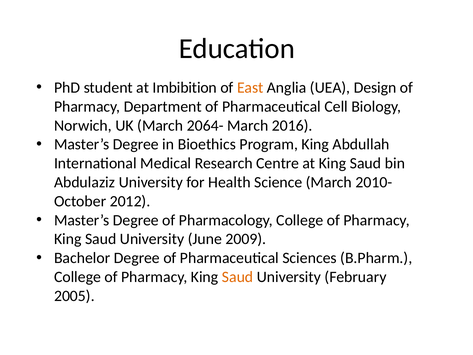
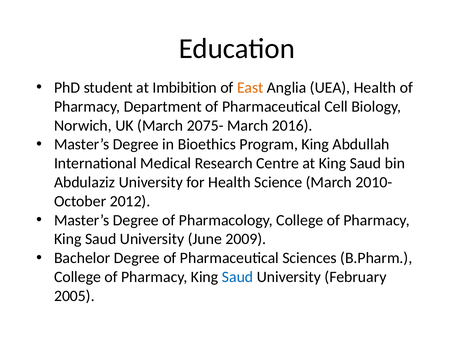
UEA Design: Design -> Health
2064-: 2064- -> 2075-
Saud at (238, 277) colour: orange -> blue
